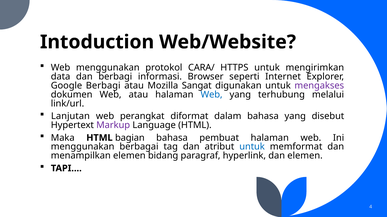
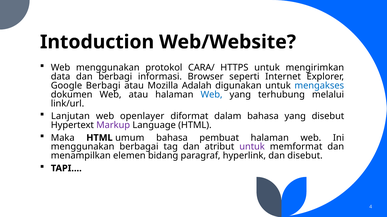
Sangat: Sangat -> Adalah
mengakses colour: purple -> blue
perangkat: perangkat -> openlayer
bagian: bagian -> umum
untuk at (252, 147) colour: blue -> purple
dan elemen: elemen -> disebut
